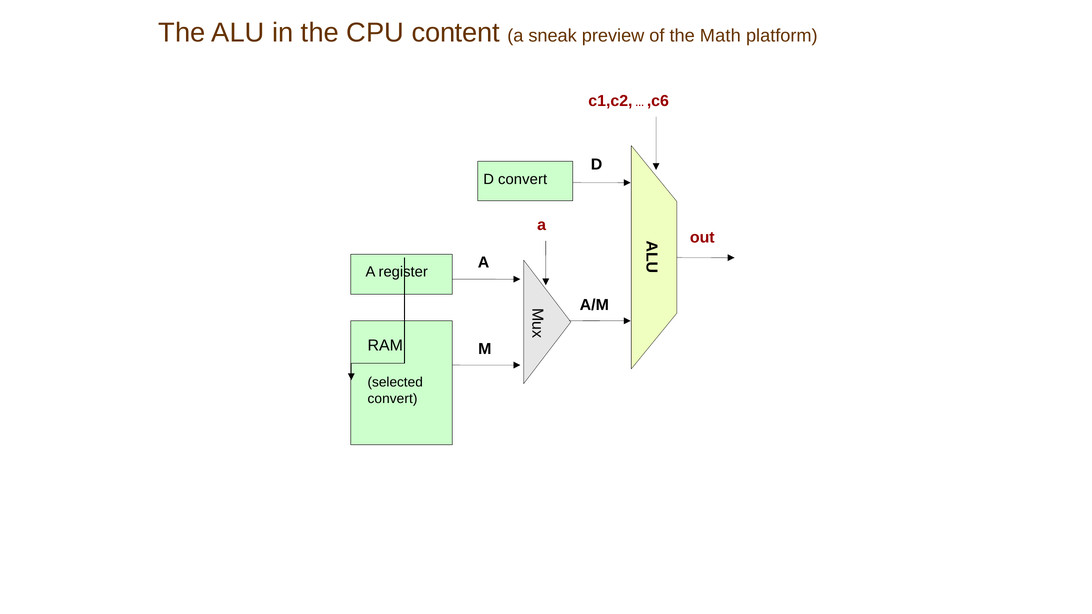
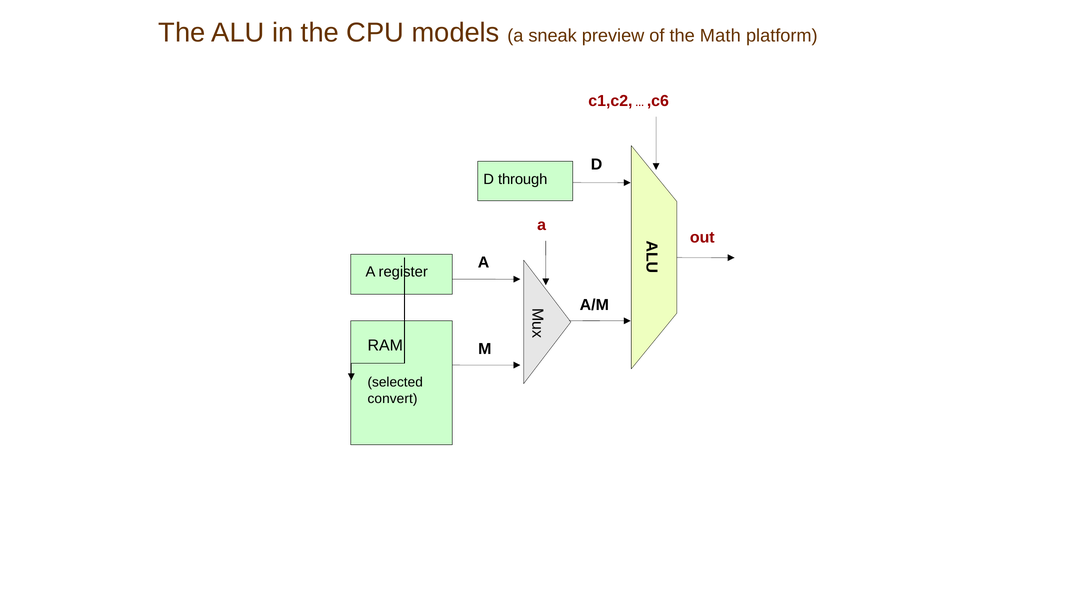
content: content -> models
D convert: convert -> through
